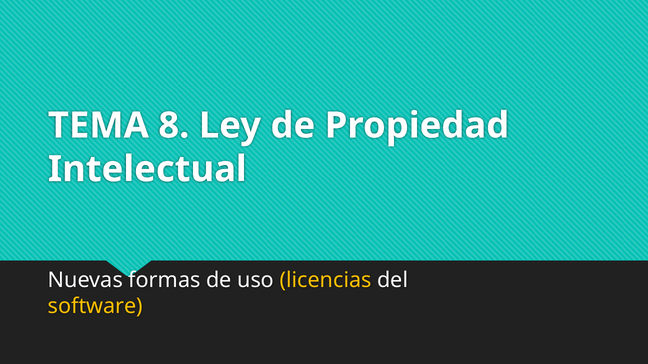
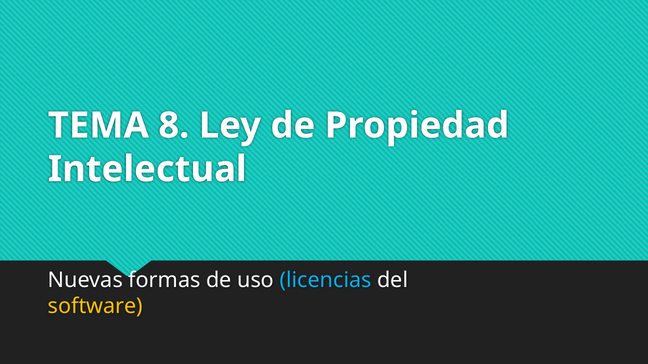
licencias colour: yellow -> light blue
